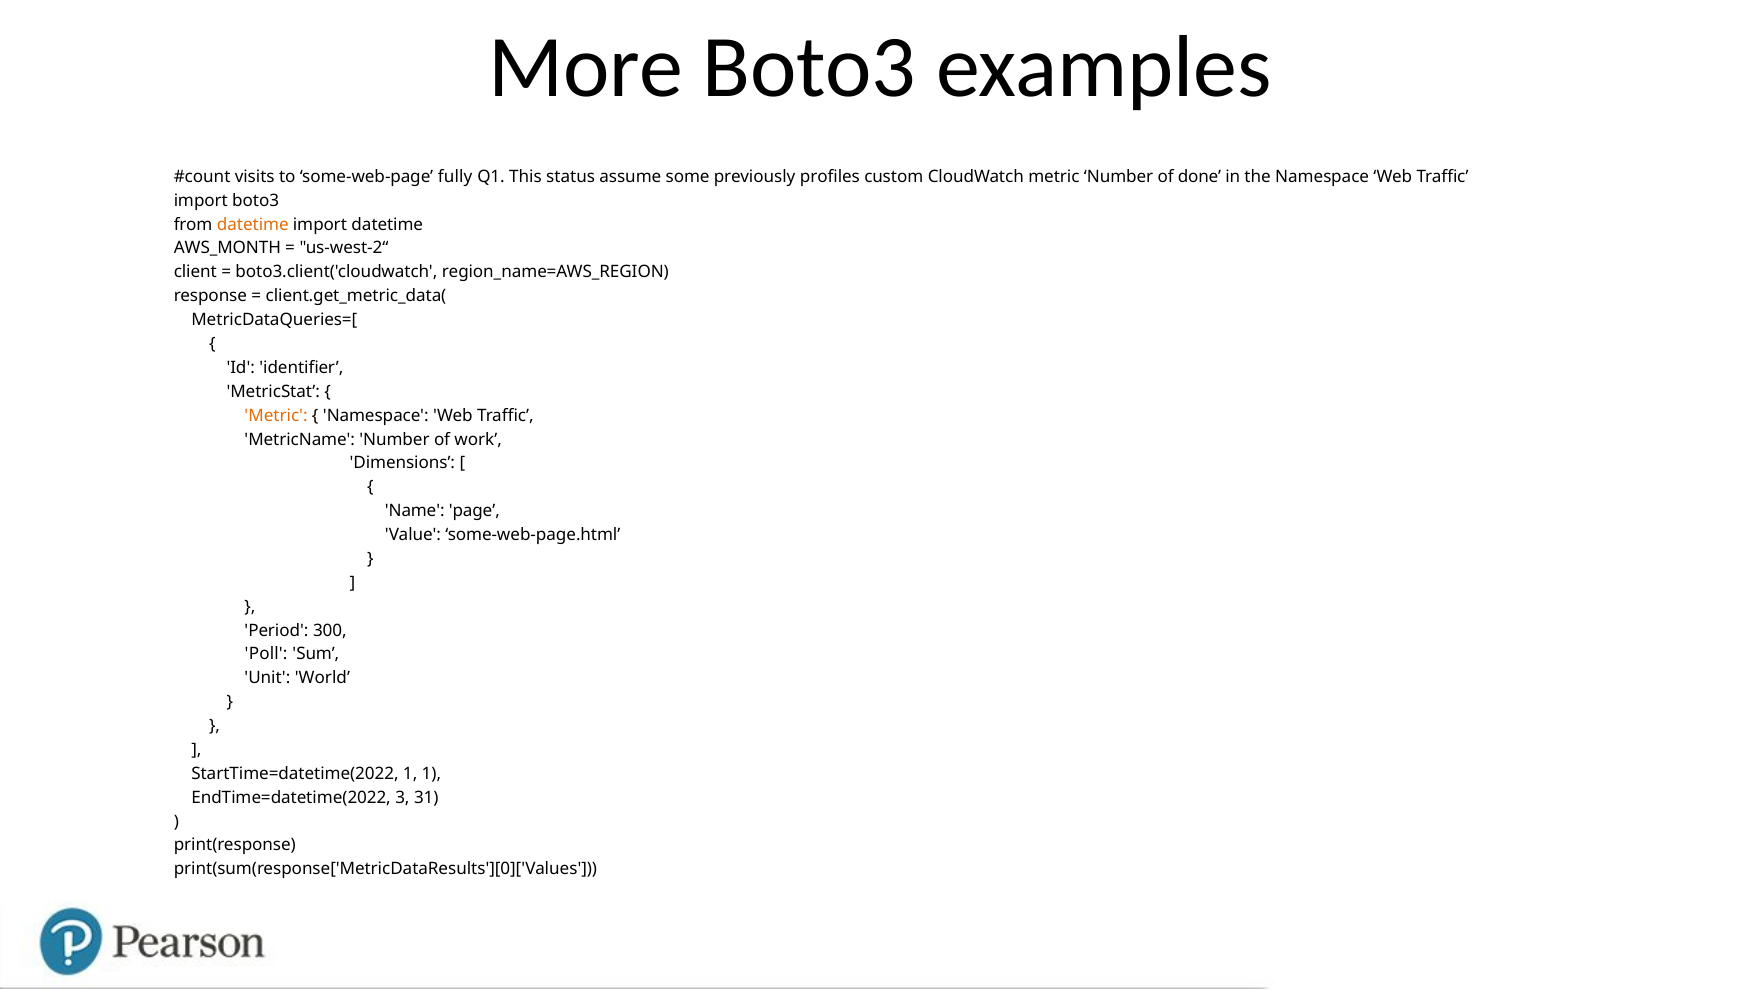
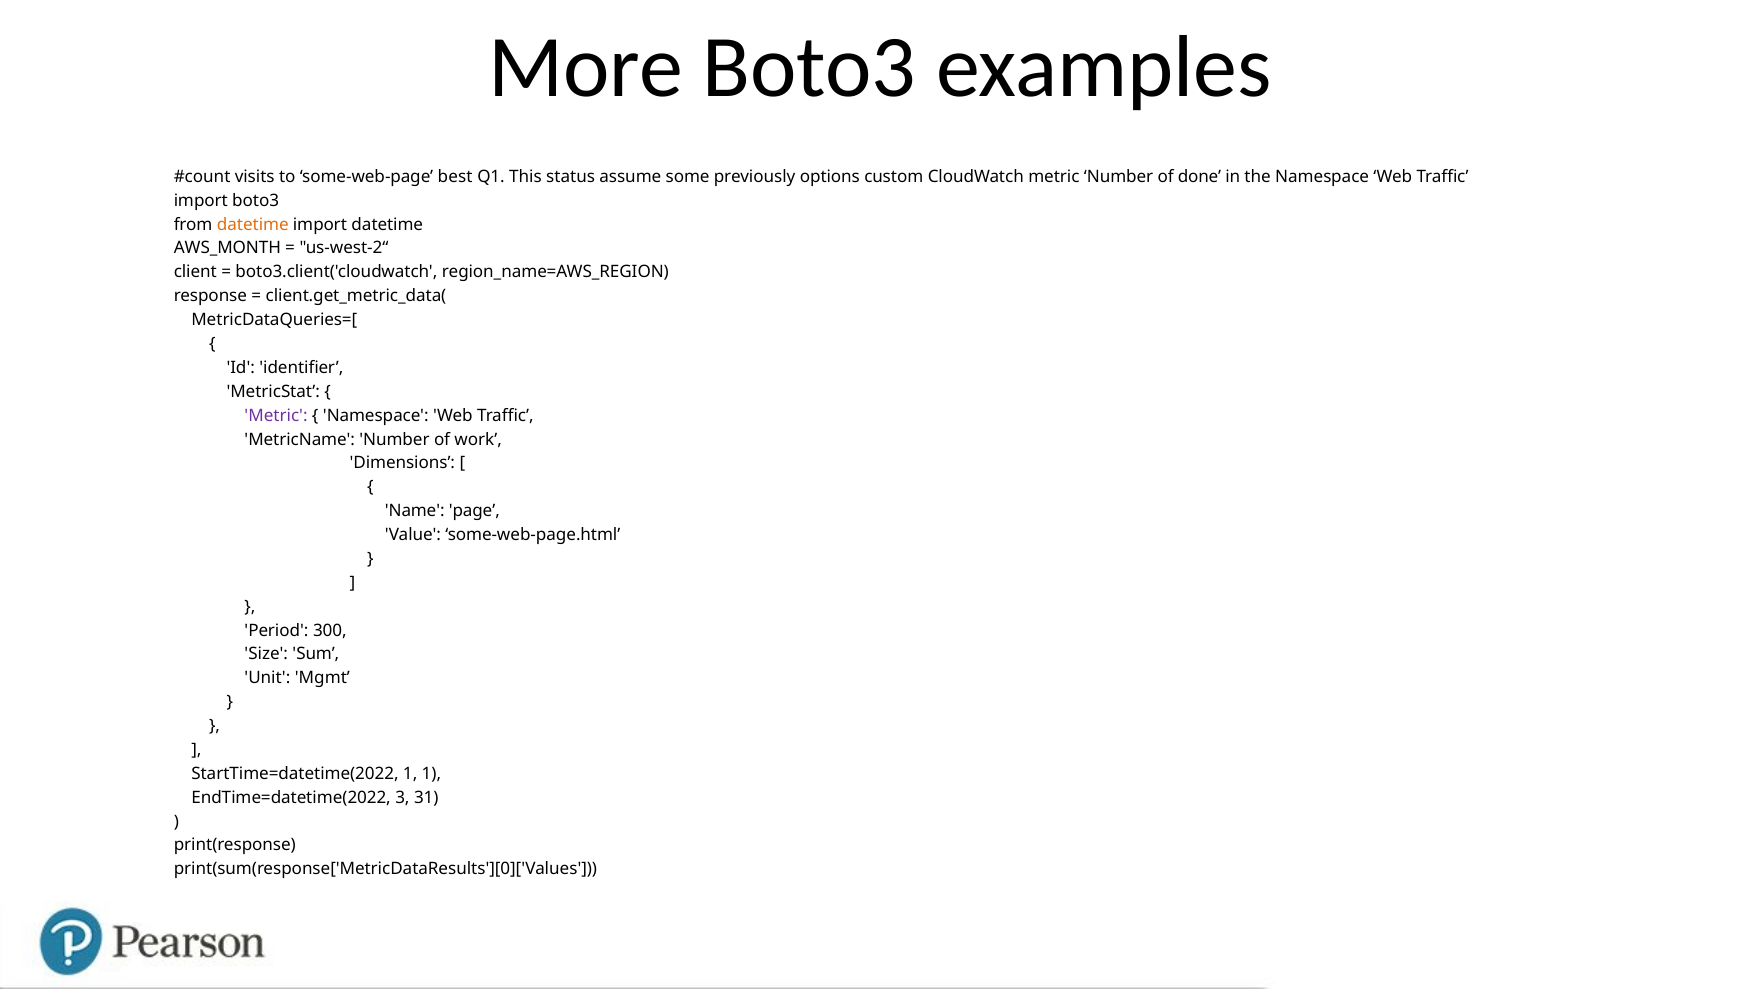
fully: fully -> best
profiles: profiles -> options
Metric at (276, 415) colour: orange -> purple
Poll: Poll -> Size
World: World -> Mgmt
